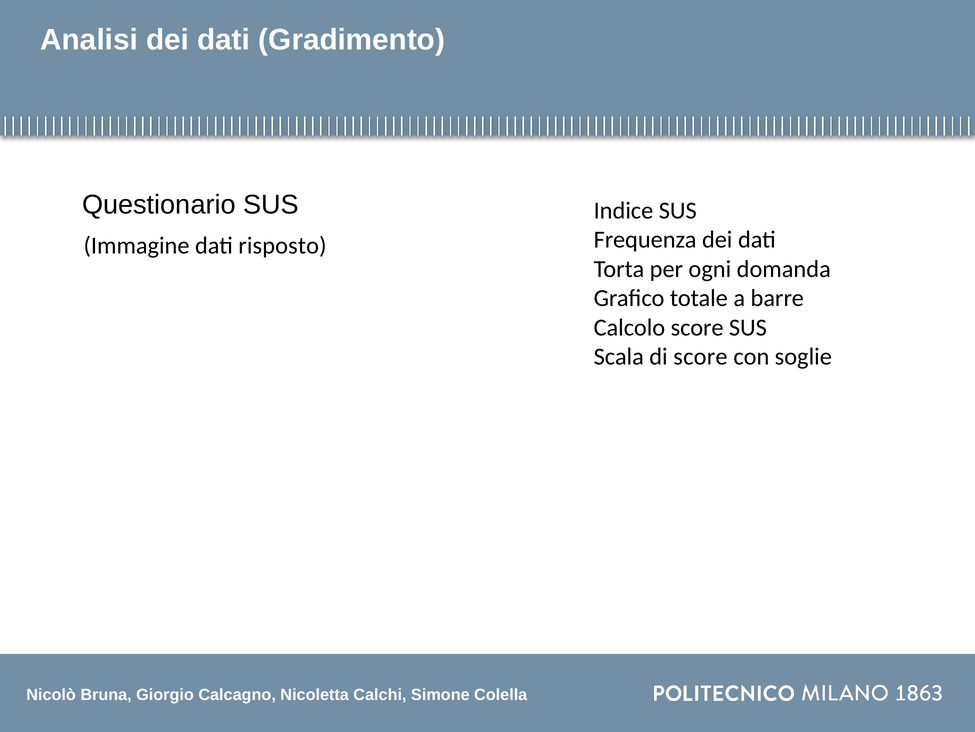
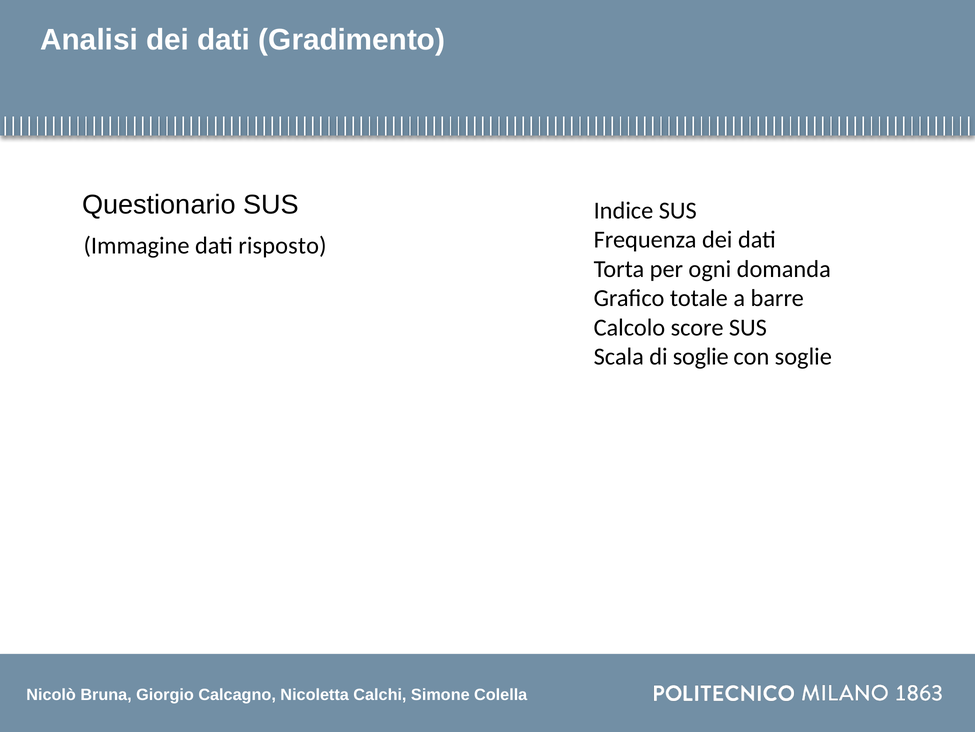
di score: score -> soglie
